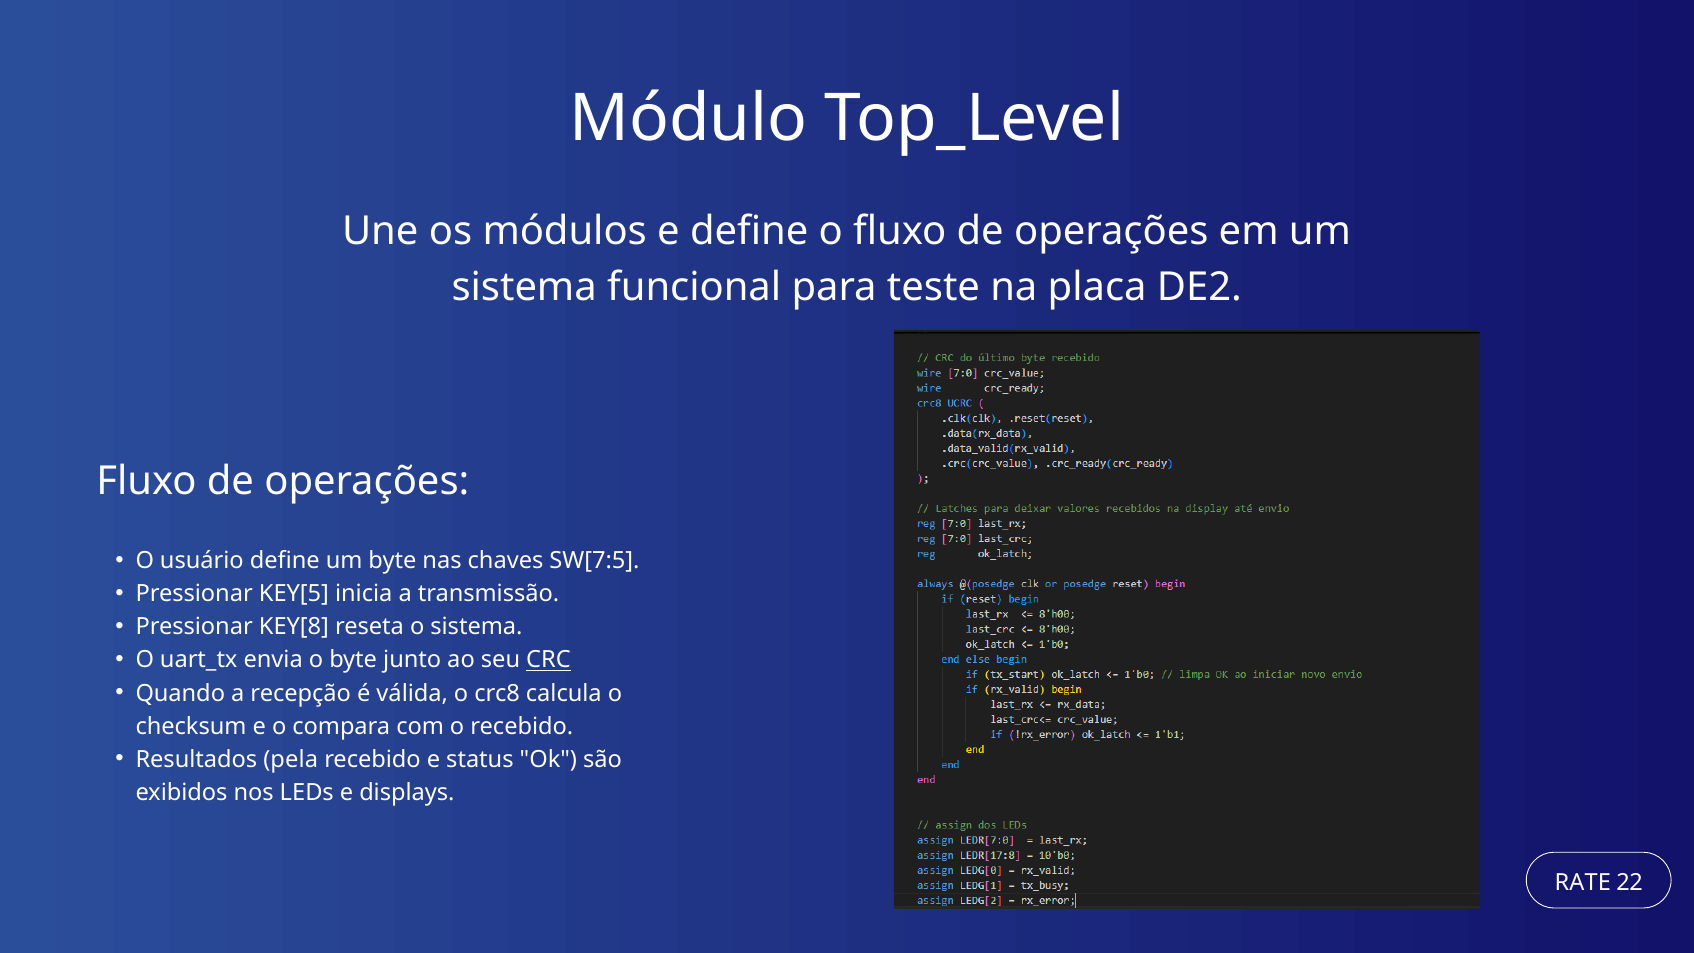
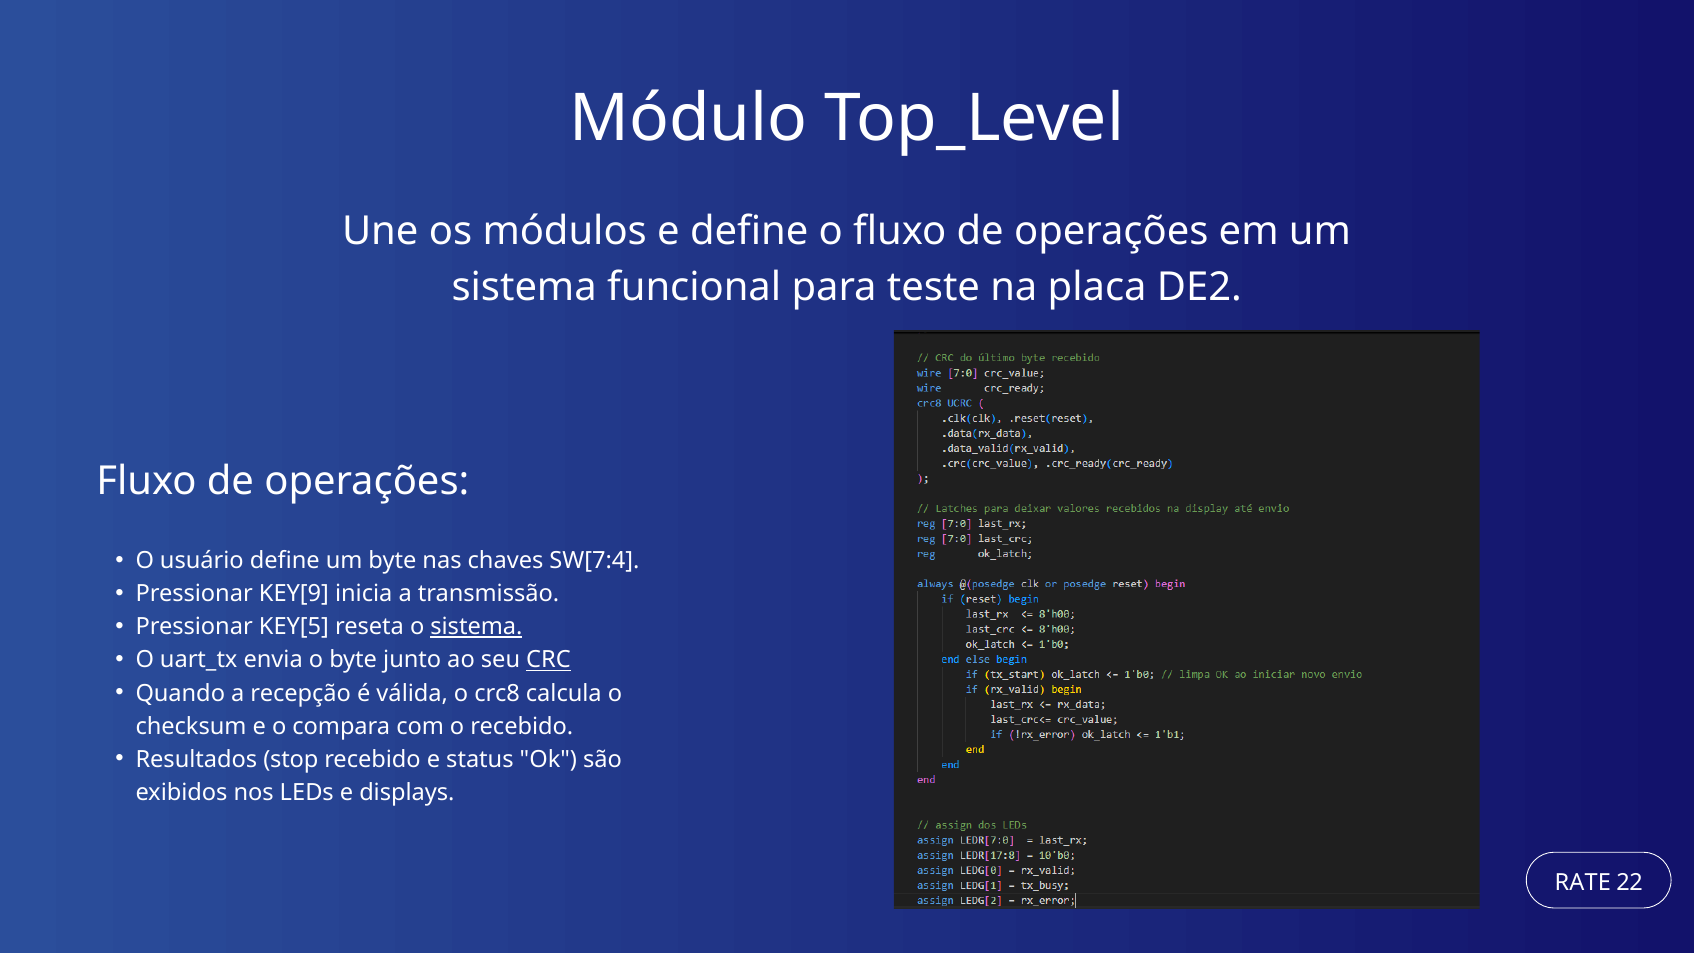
SW[7:5: SW[7:5 -> SW[7:4
KEY[5: KEY[5 -> KEY[9
KEY[8: KEY[8 -> KEY[5
sistema at (476, 627) underline: none -> present
pela: pela -> stop
